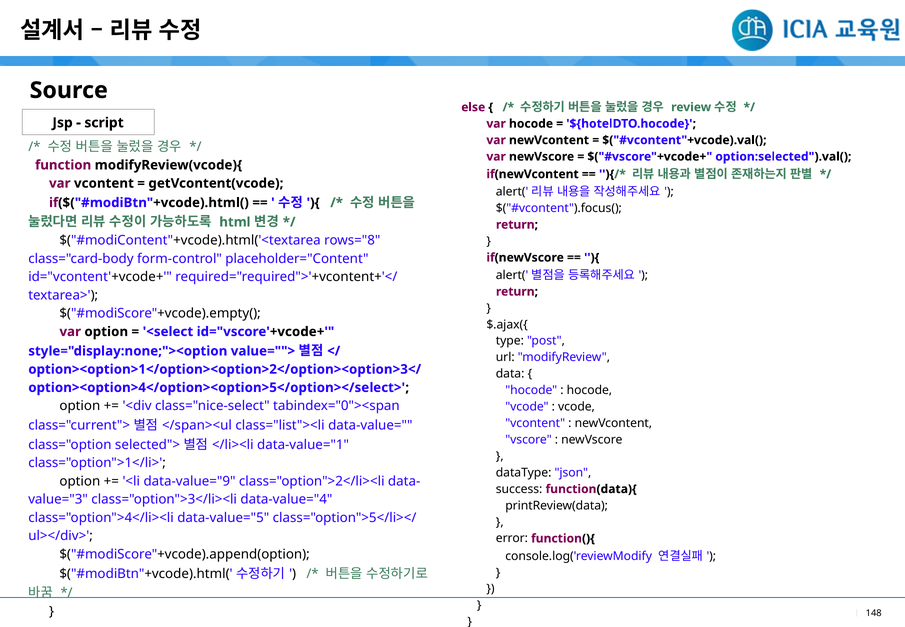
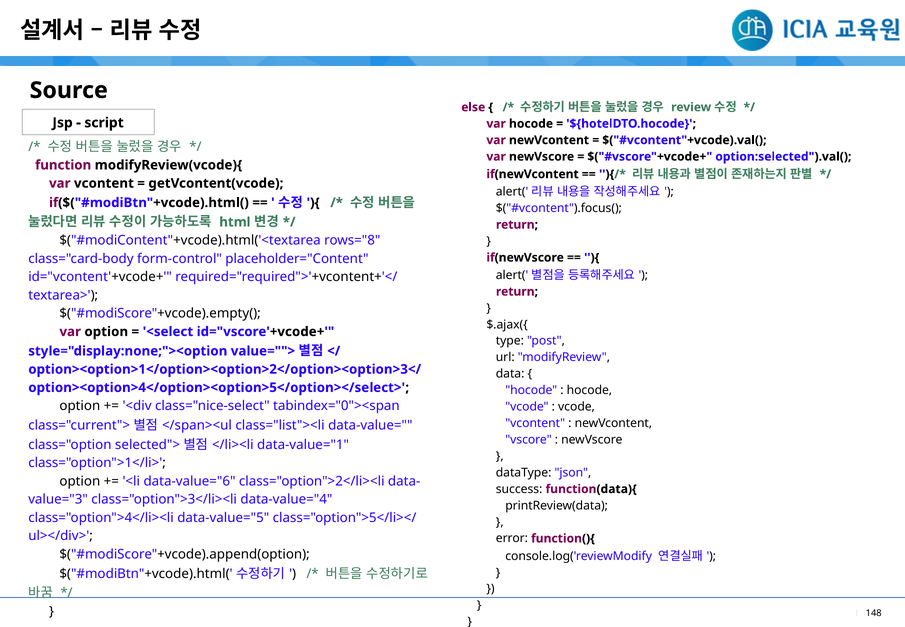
data-value="9: data-value="9 -> data-value="6
